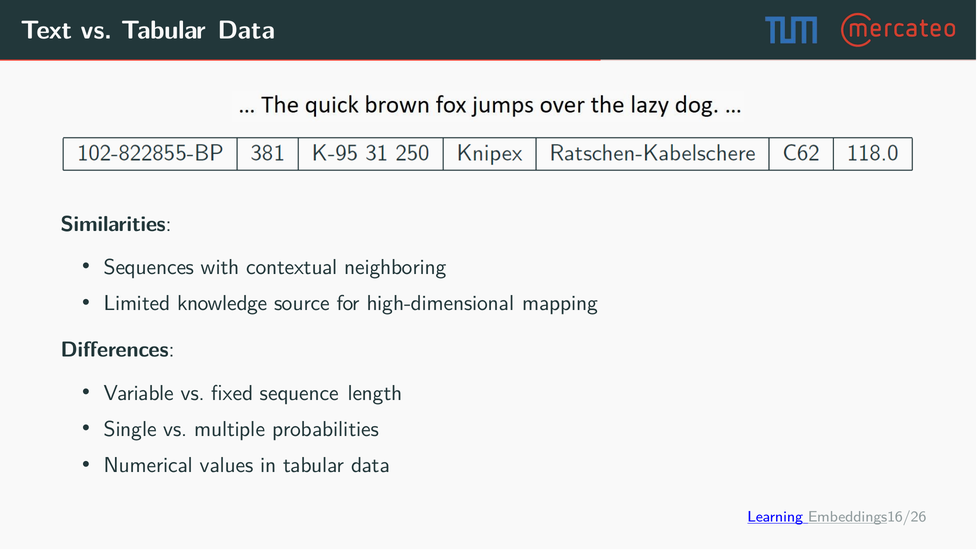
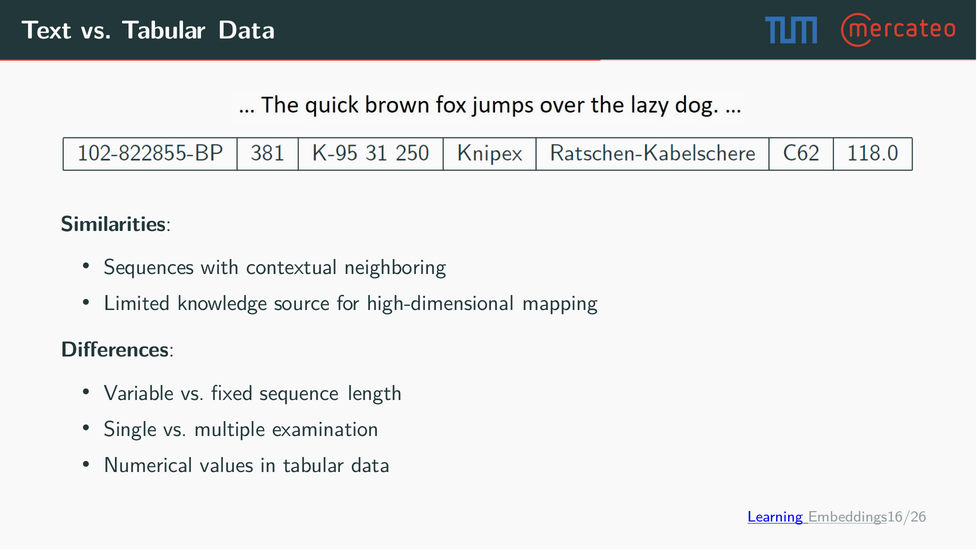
probabilities: probabilities -> examination
